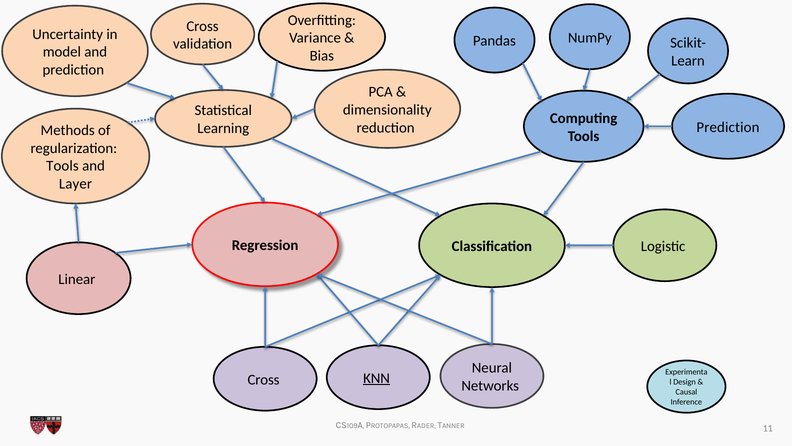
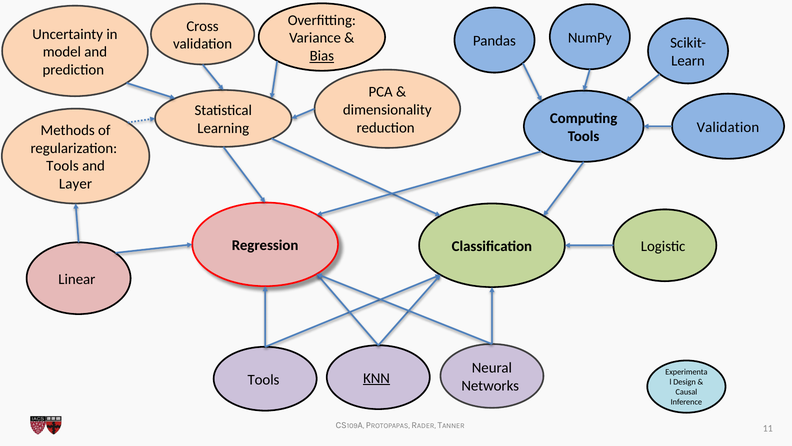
Bias underline: none -> present
Prediction at (728, 127): Prediction -> Validation
Cross at (264, 379): Cross -> Tools
